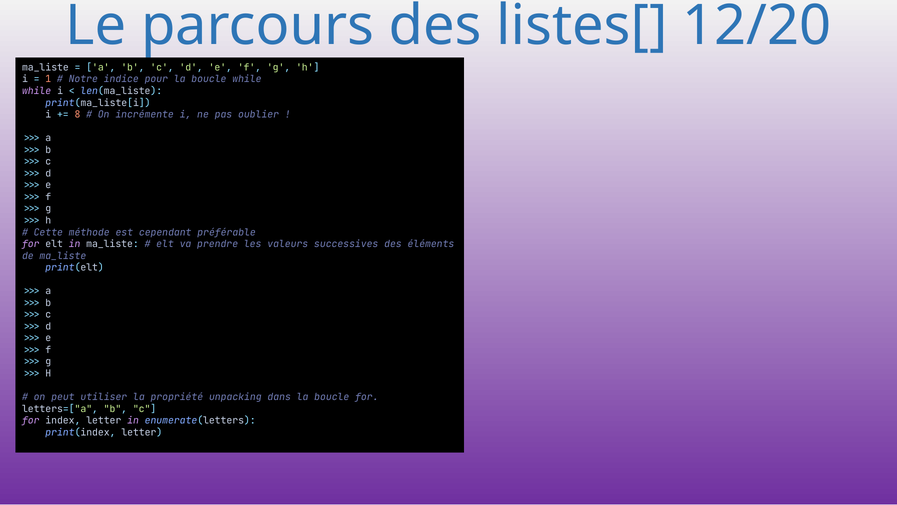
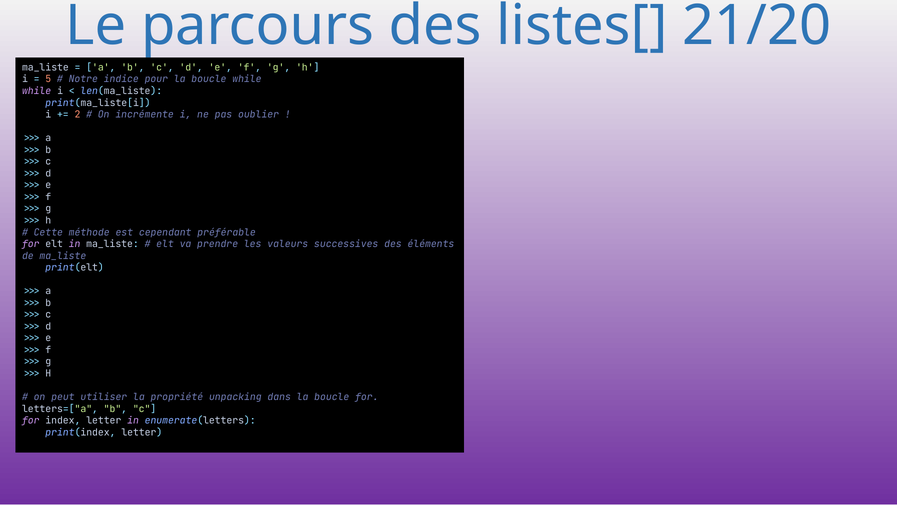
12/20: 12/20 -> 21/20
1: 1 -> 5
8: 8 -> 2
